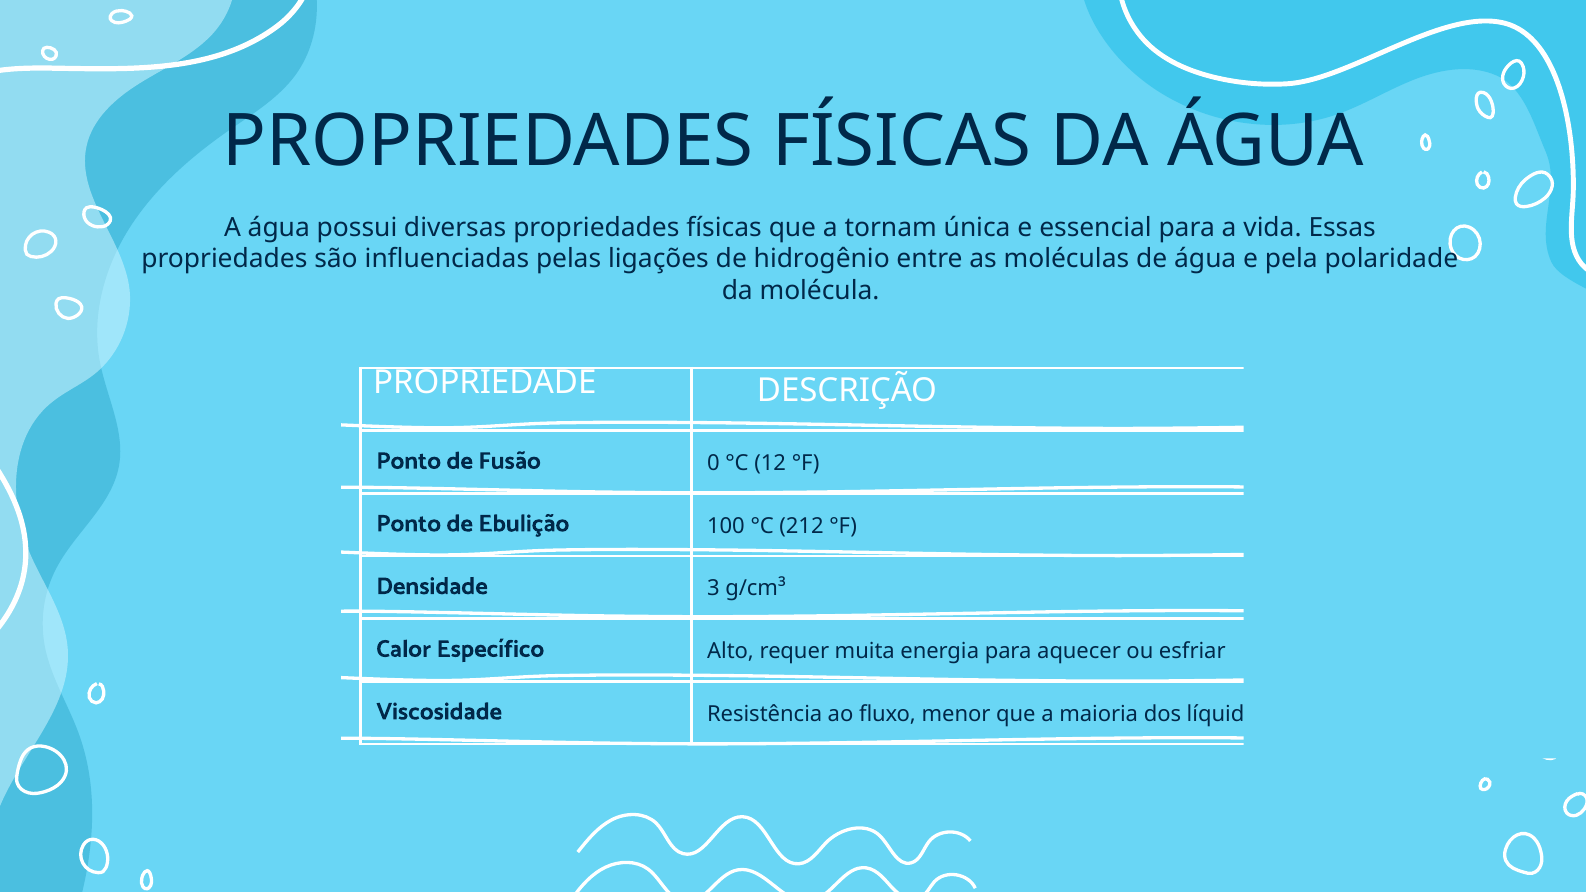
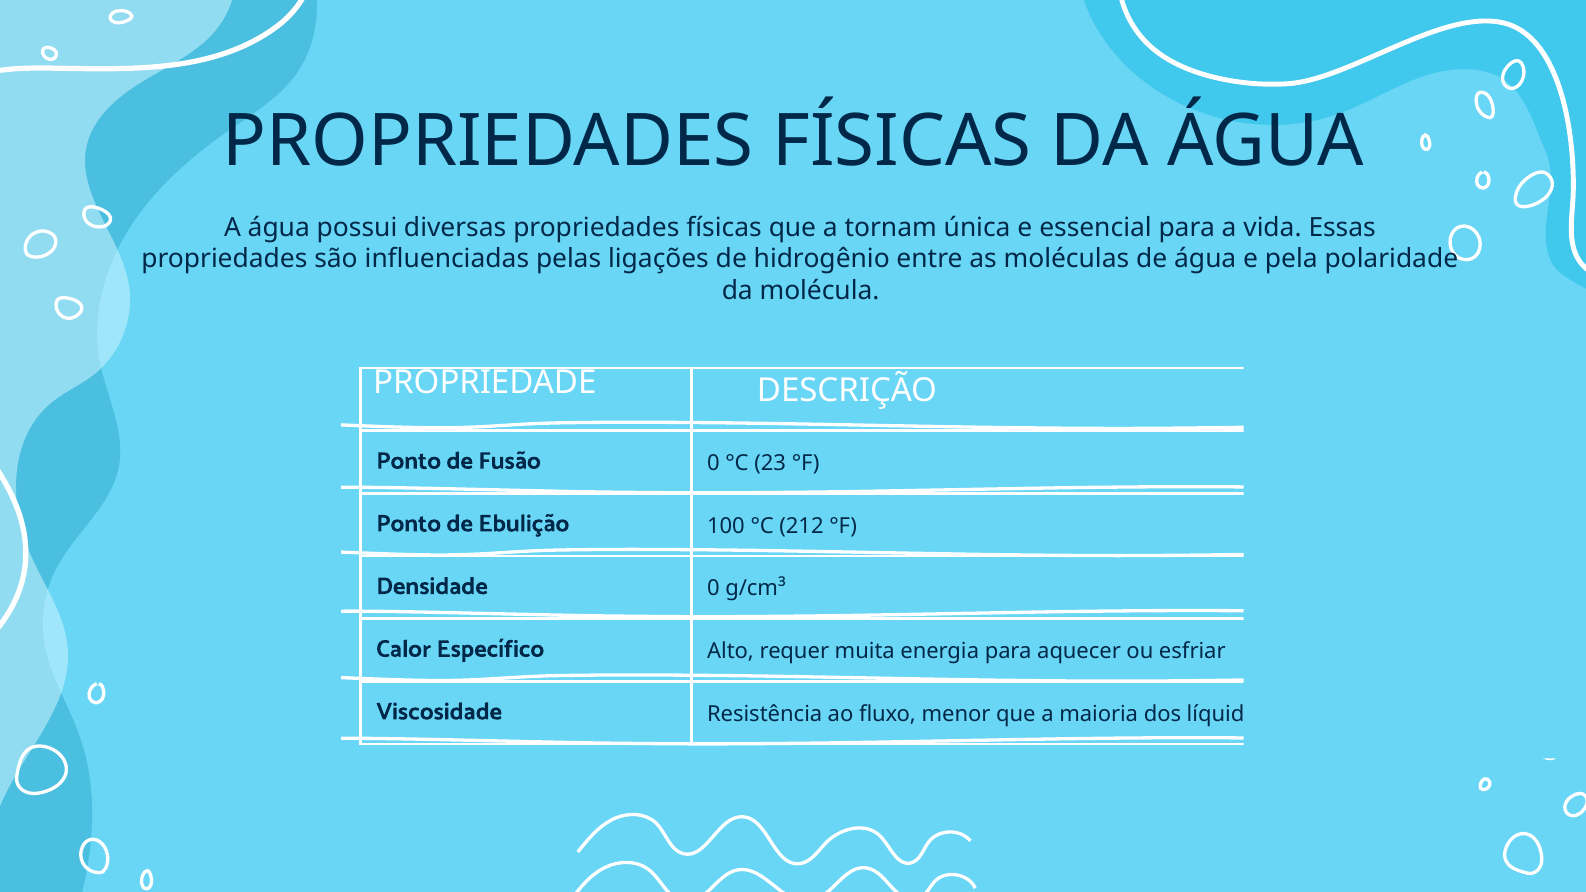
12: 12 -> 23
Densidade 3: 3 -> 0
